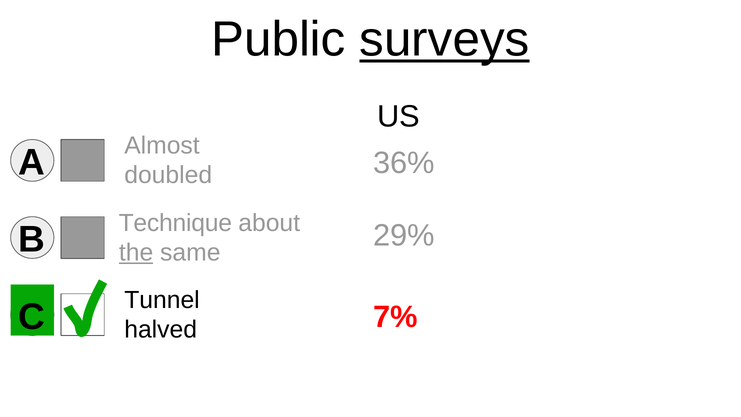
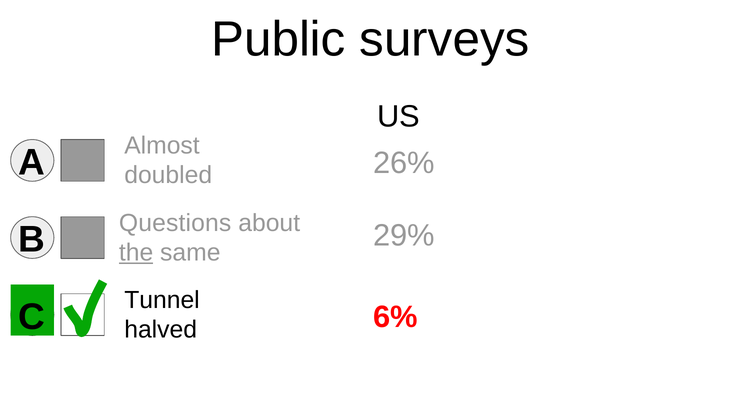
surveys underline: present -> none
36%: 36% -> 26%
Technique: Technique -> Questions
7%: 7% -> 6%
